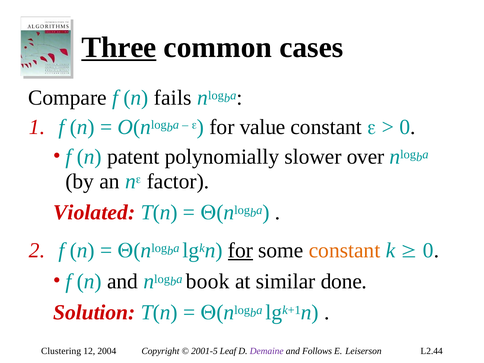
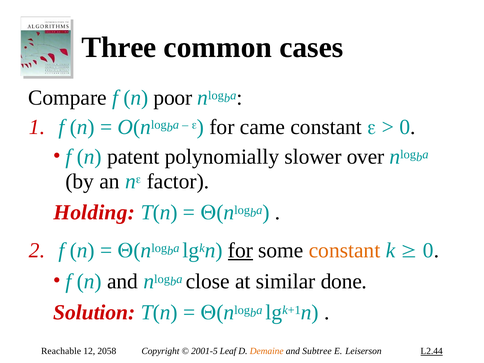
Three underline: present -> none
fails: fails -> poor
value: value -> came
Violated: Violated -> Holding
book: book -> close
Clustering: Clustering -> Reachable
2004: 2004 -> 2058
Demaine colour: purple -> orange
Follows: Follows -> Subtree
L2.44 underline: none -> present
